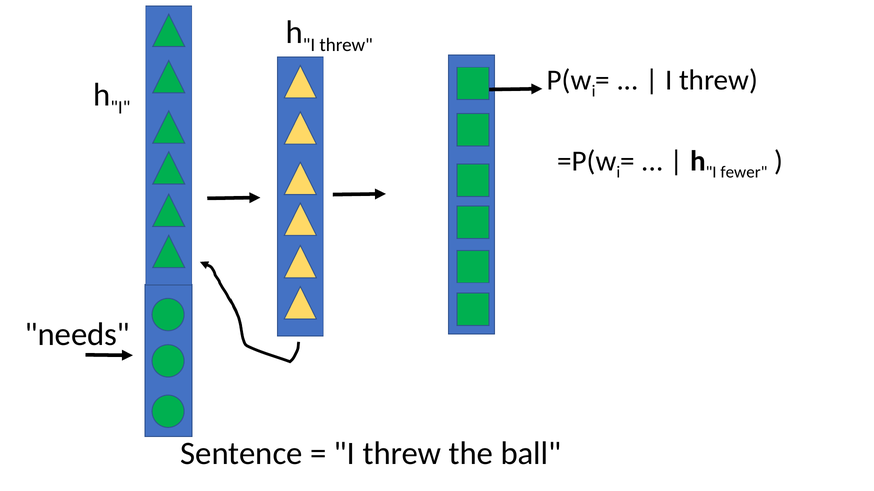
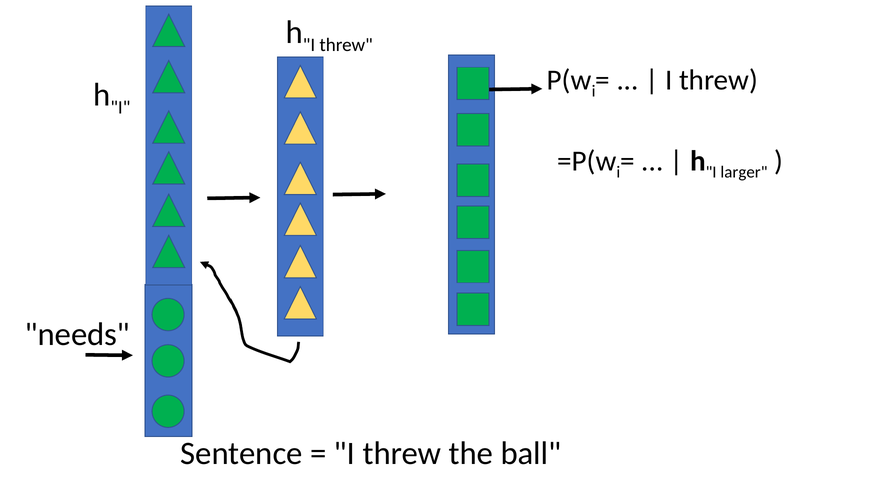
fewer: fewer -> larger
